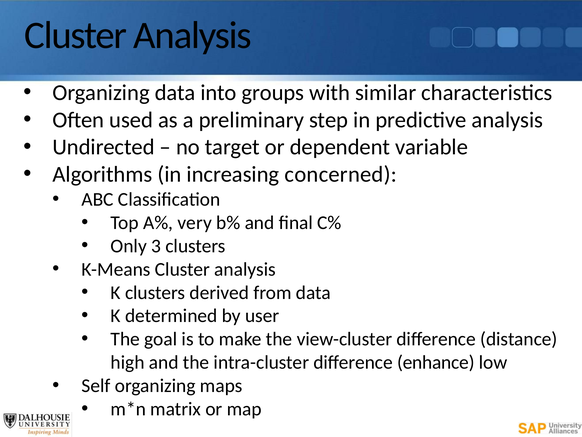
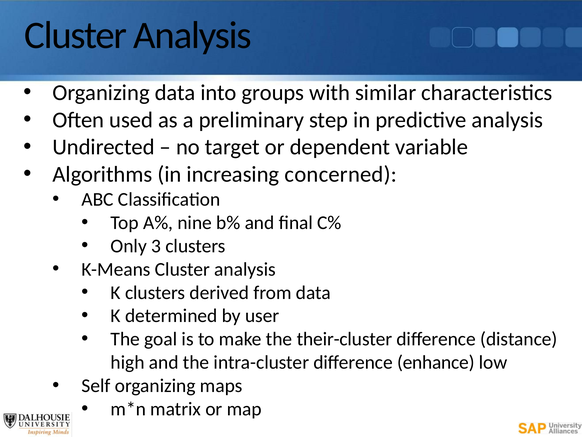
very: very -> nine
view-cluster: view-cluster -> their-cluster
